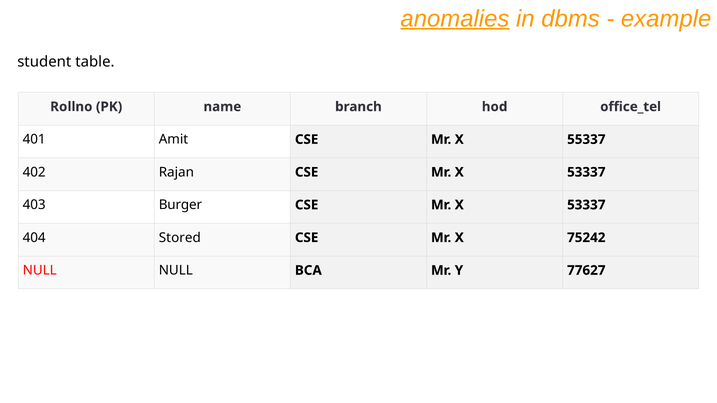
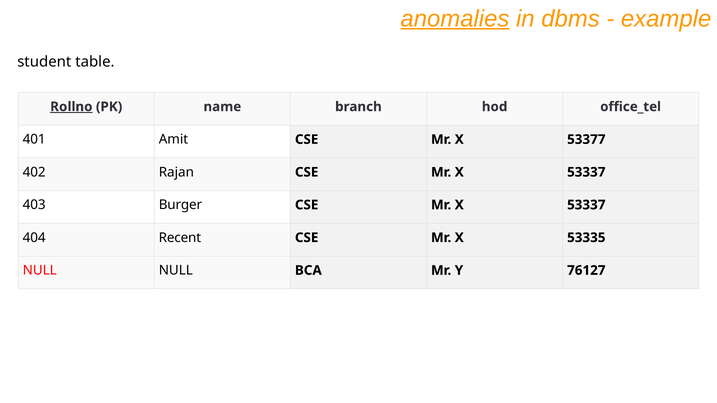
Rollno underline: none -> present
55337: 55337 -> 53377
Stored: Stored -> Recent
75242: 75242 -> 53335
77627: 77627 -> 76127
